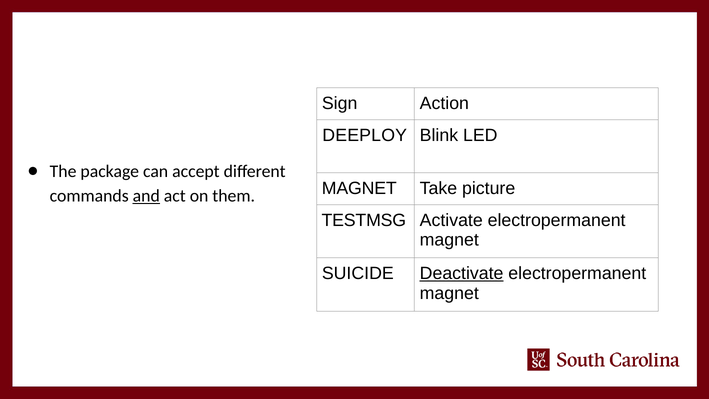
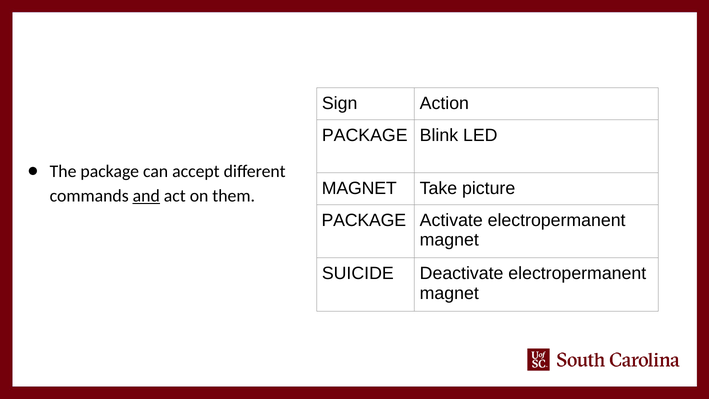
DEEPLOY at (365, 135): DEEPLOY -> PACKAGE
TESTMSG at (364, 220): TESTMSG -> PACKAGE
Deactivate underline: present -> none
